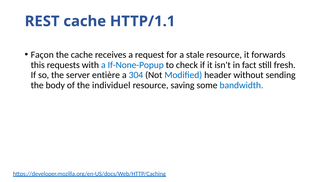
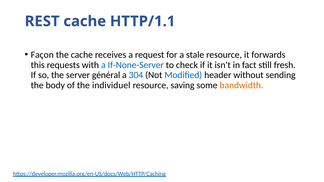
If-None-Popup: If-None-Popup -> If-None-Server
entière: entière -> général
bandwidth colour: blue -> orange
